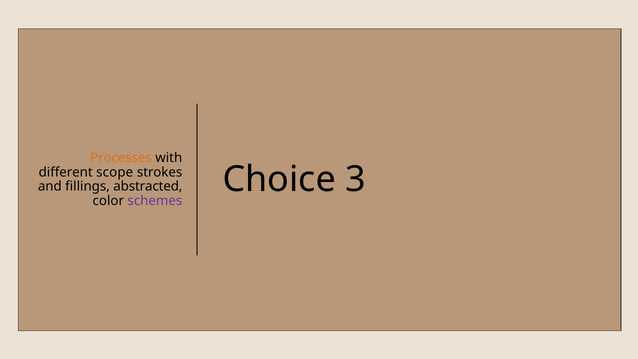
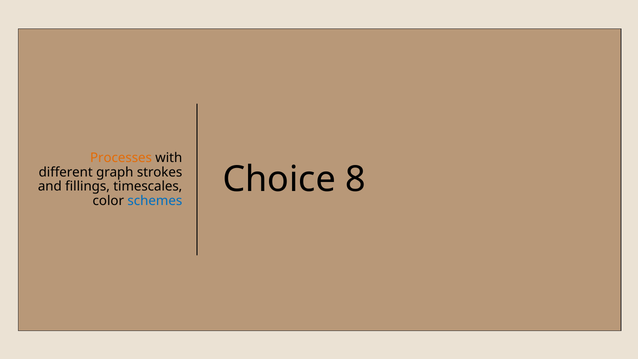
scope: scope -> graph
abstracted: abstracted -> timescales
schemes colour: purple -> blue
3: 3 -> 8
